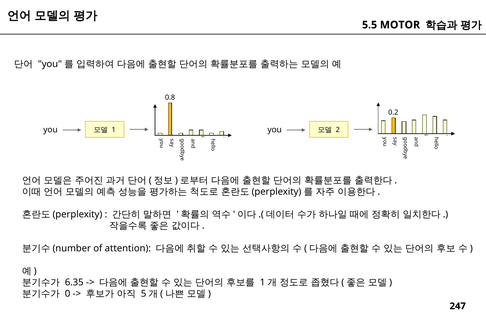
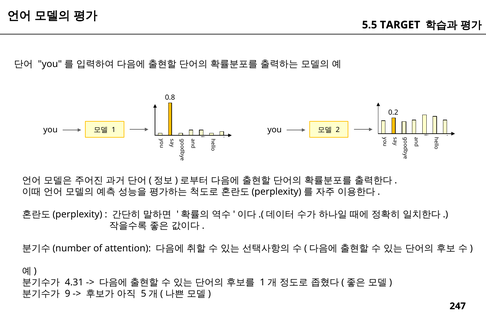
MOTOR: MOTOR -> TARGET
6.35: 6.35 -> 4.31
0: 0 -> 9
